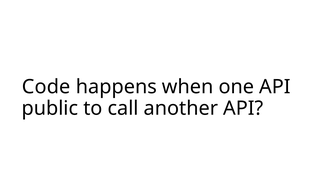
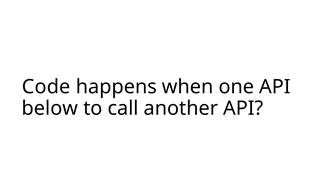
public: public -> below
